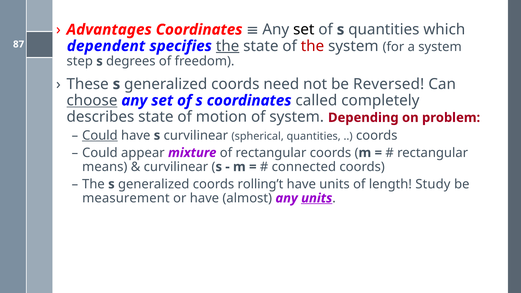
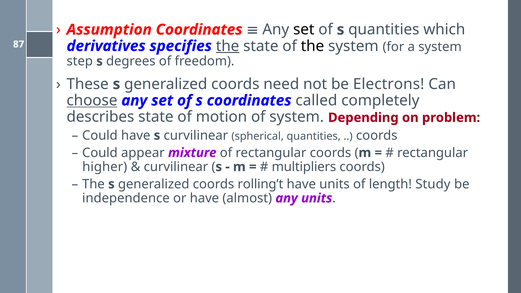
Advantages: Advantages -> Assumption
dependent: dependent -> derivatives
the at (312, 46) colour: red -> black
Reversed: Reversed -> Electrons
Could at (100, 135) underline: present -> none
means: means -> higher
connected: connected -> multipliers
measurement: measurement -> independence
units at (317, 198) underline: present -> none
